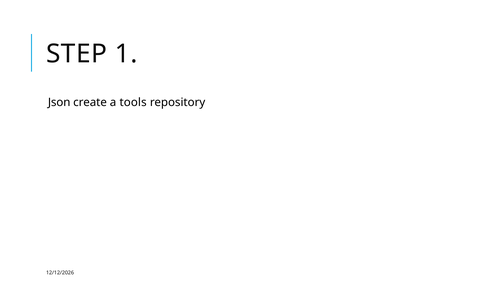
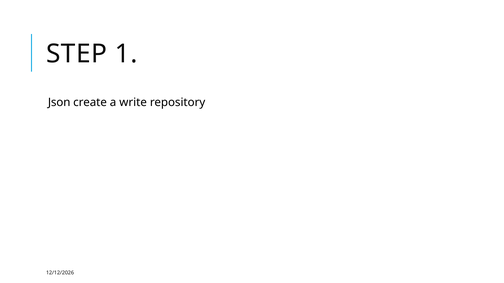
tools: tools -> write
